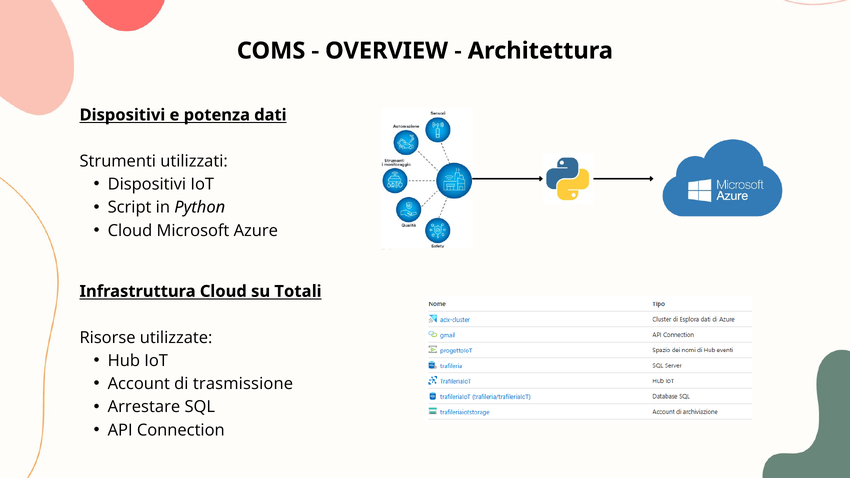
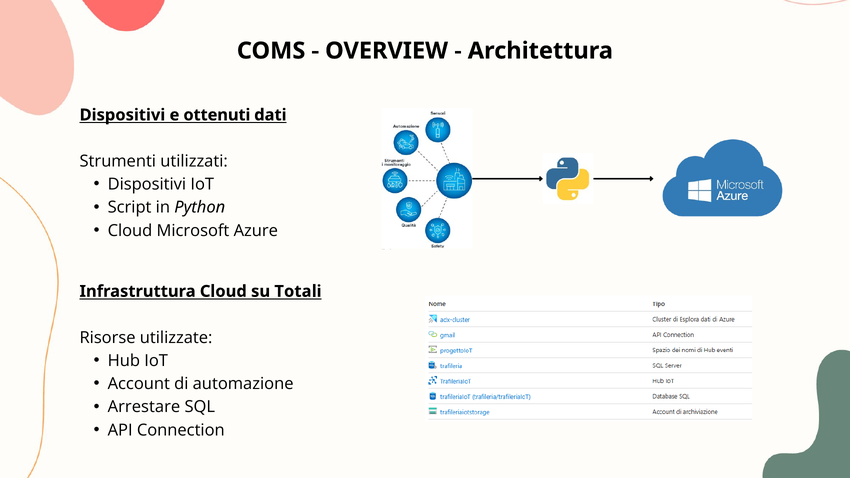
potenza: potenza -> ottenuti
trasmissione: trasmissione -> automazione
